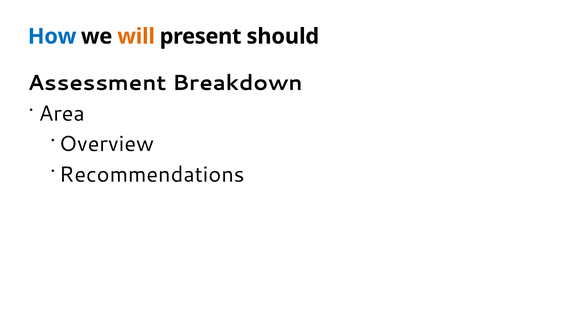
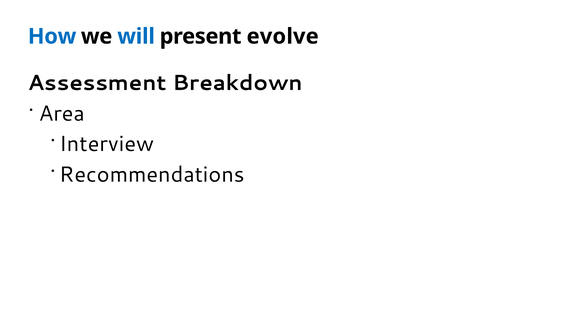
will colour: orange -> blue
should: should -> evolve
Overview: Overview -> Interview
